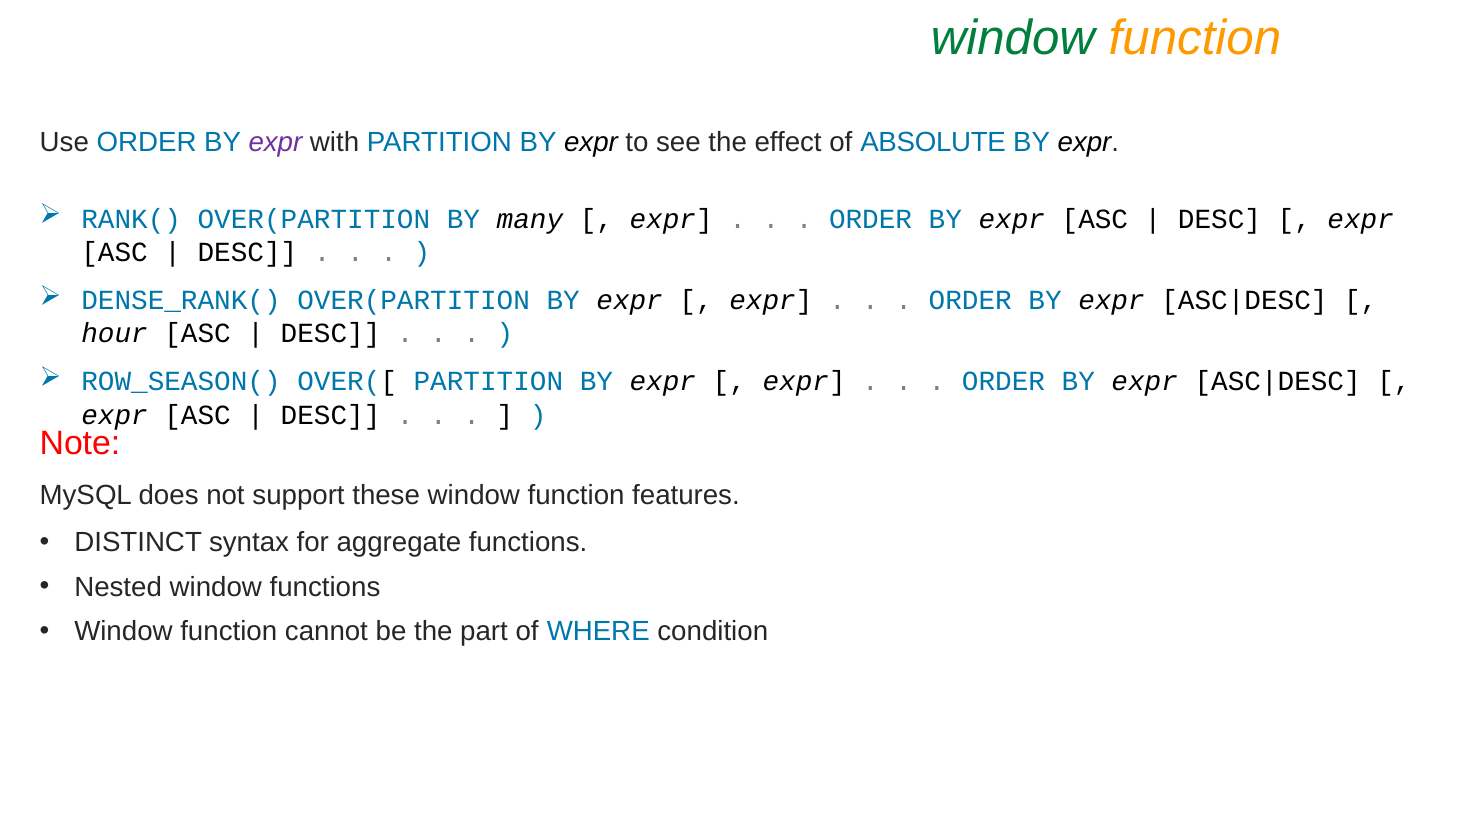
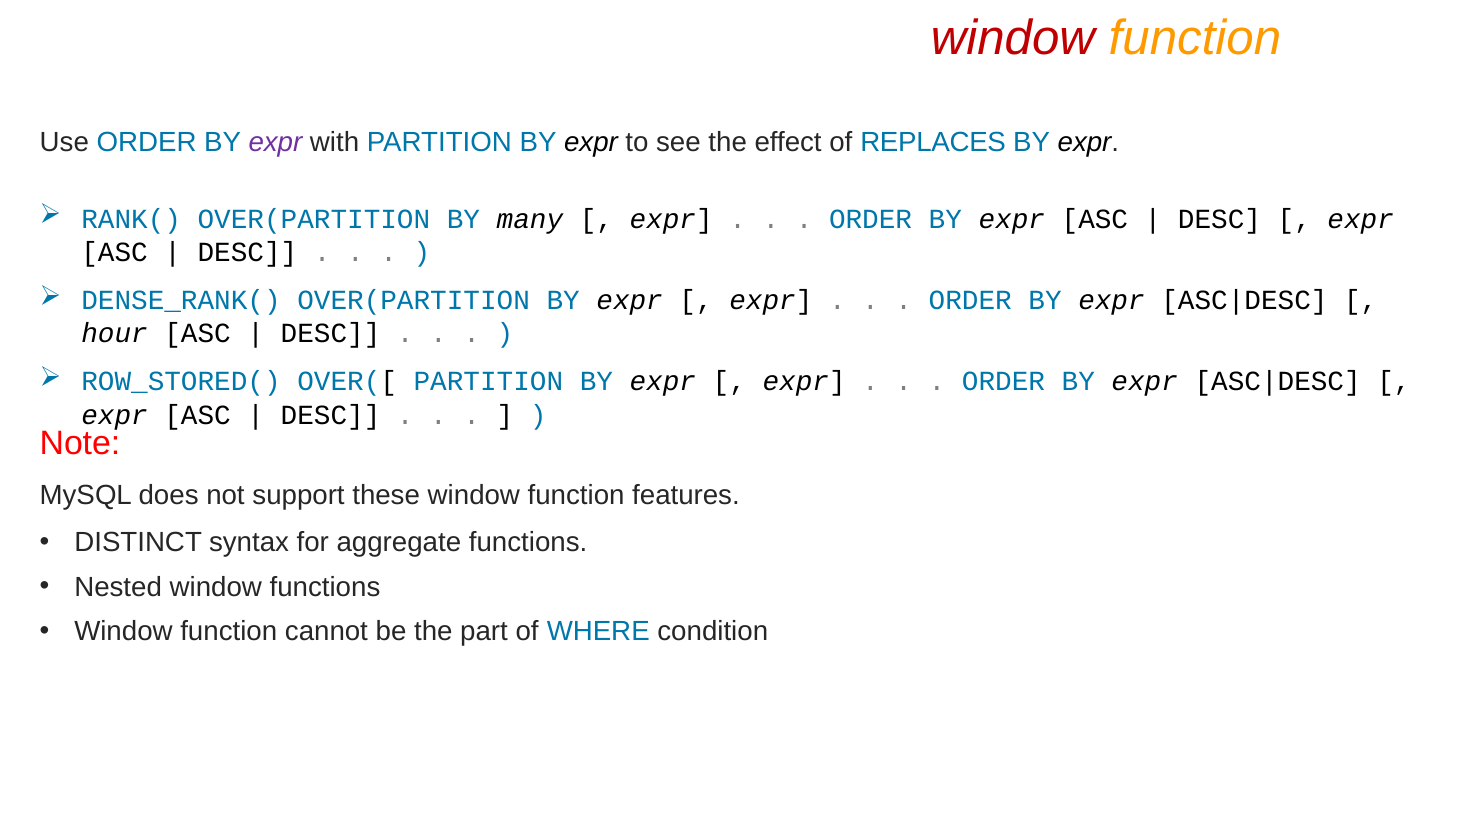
window at (1013, 38) colour: green -> red
ABSOLUTE: ABSOLUTE -> REPLACES
ROW_SEASON(: ROW_SEASON( -> ROW_STORED(
